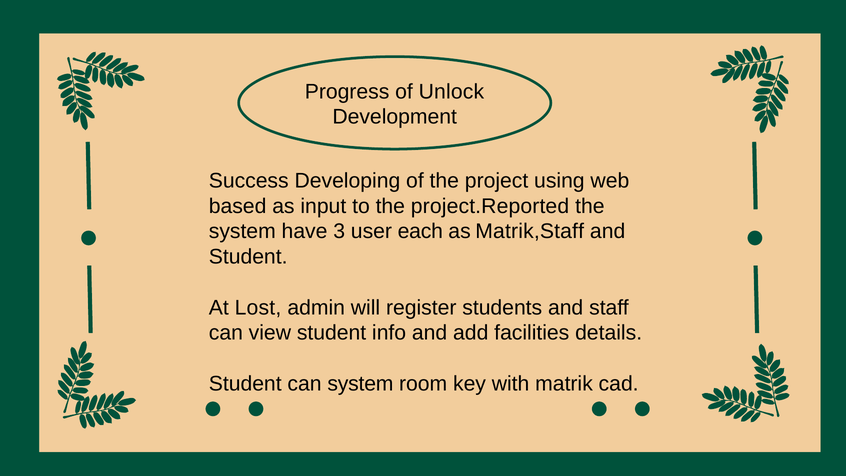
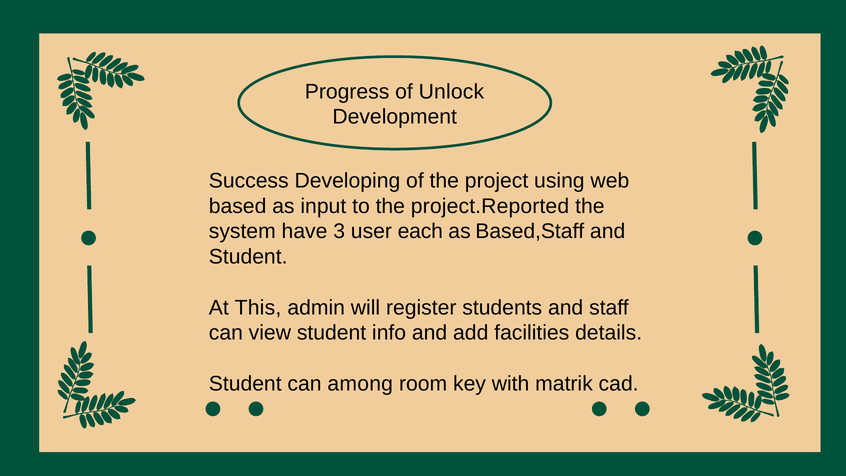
Matrik,Staff: Matrik,Staff -> Based,Staff
Lost: Lost -> This
can system: system -> among
